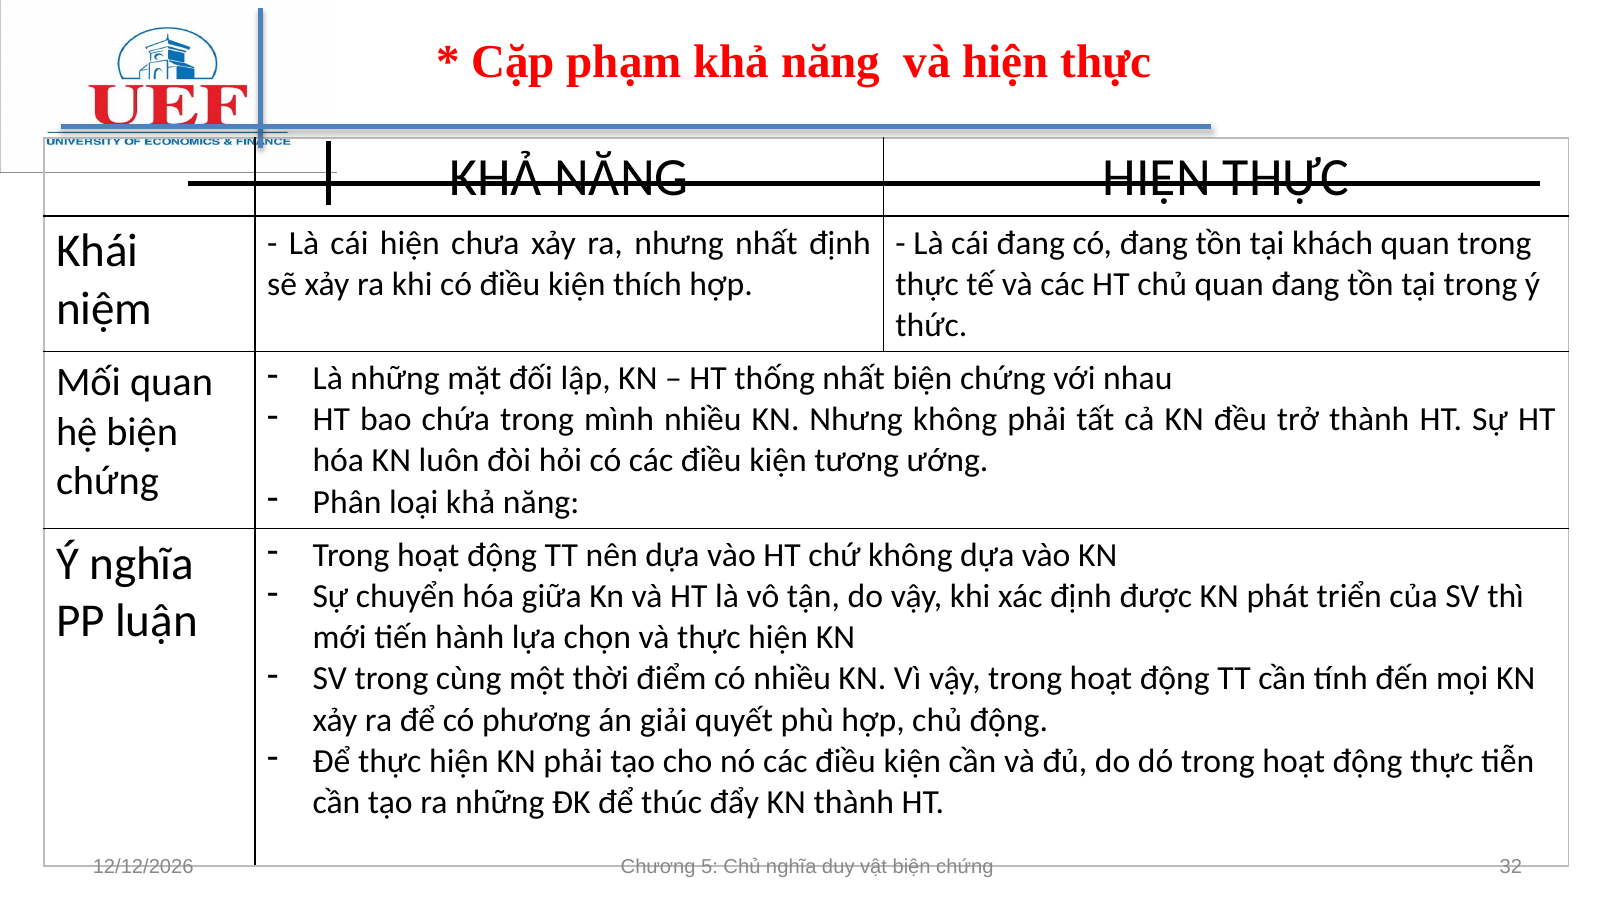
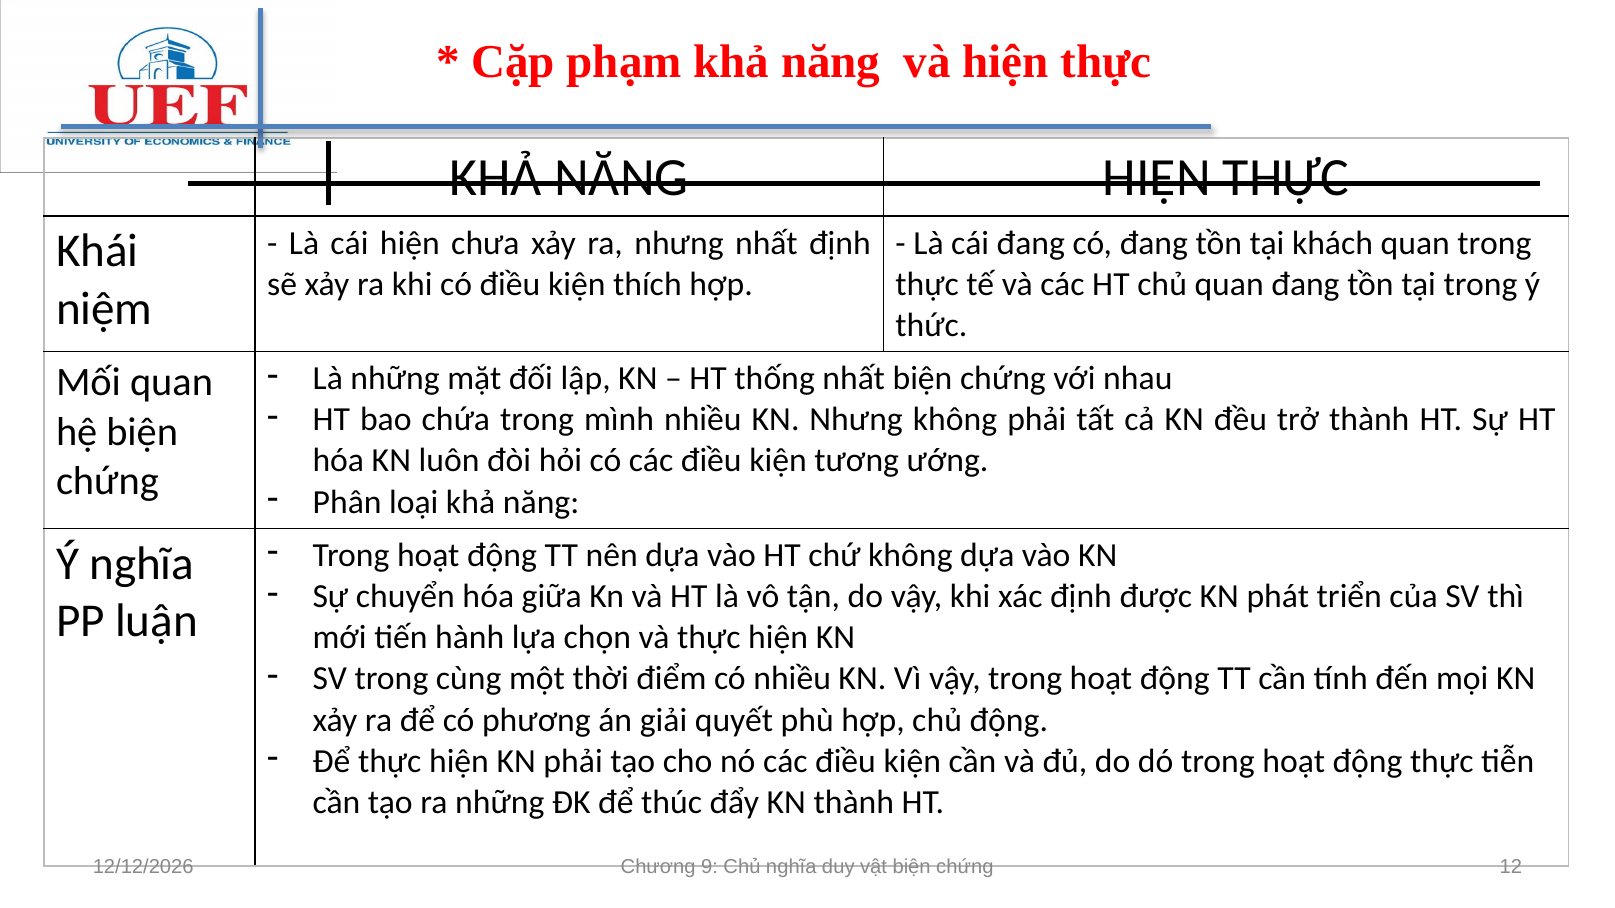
5: 5 -> 9
32: 32 -> 12
